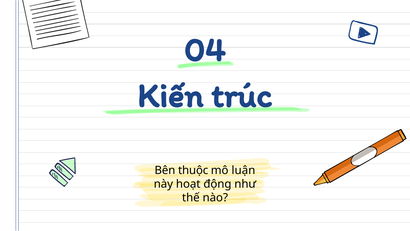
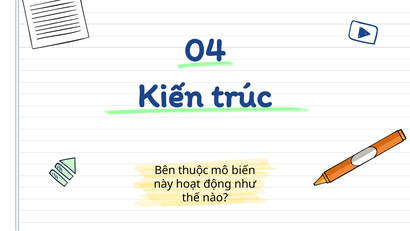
luận: luận -> biến
